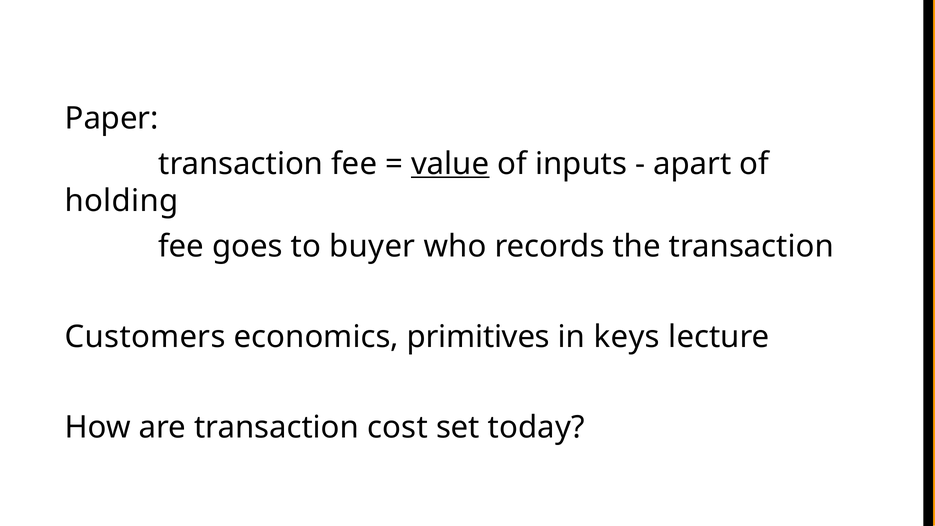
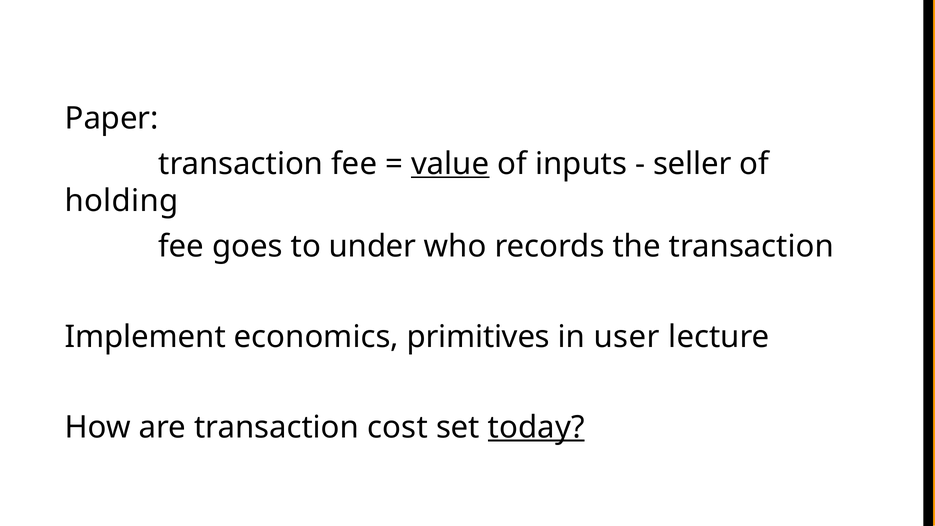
apart: apart -> seller
buyer: buyer -> under
Customers: Customers -> Implement
keys: keys -> user
today underline: none -> present
